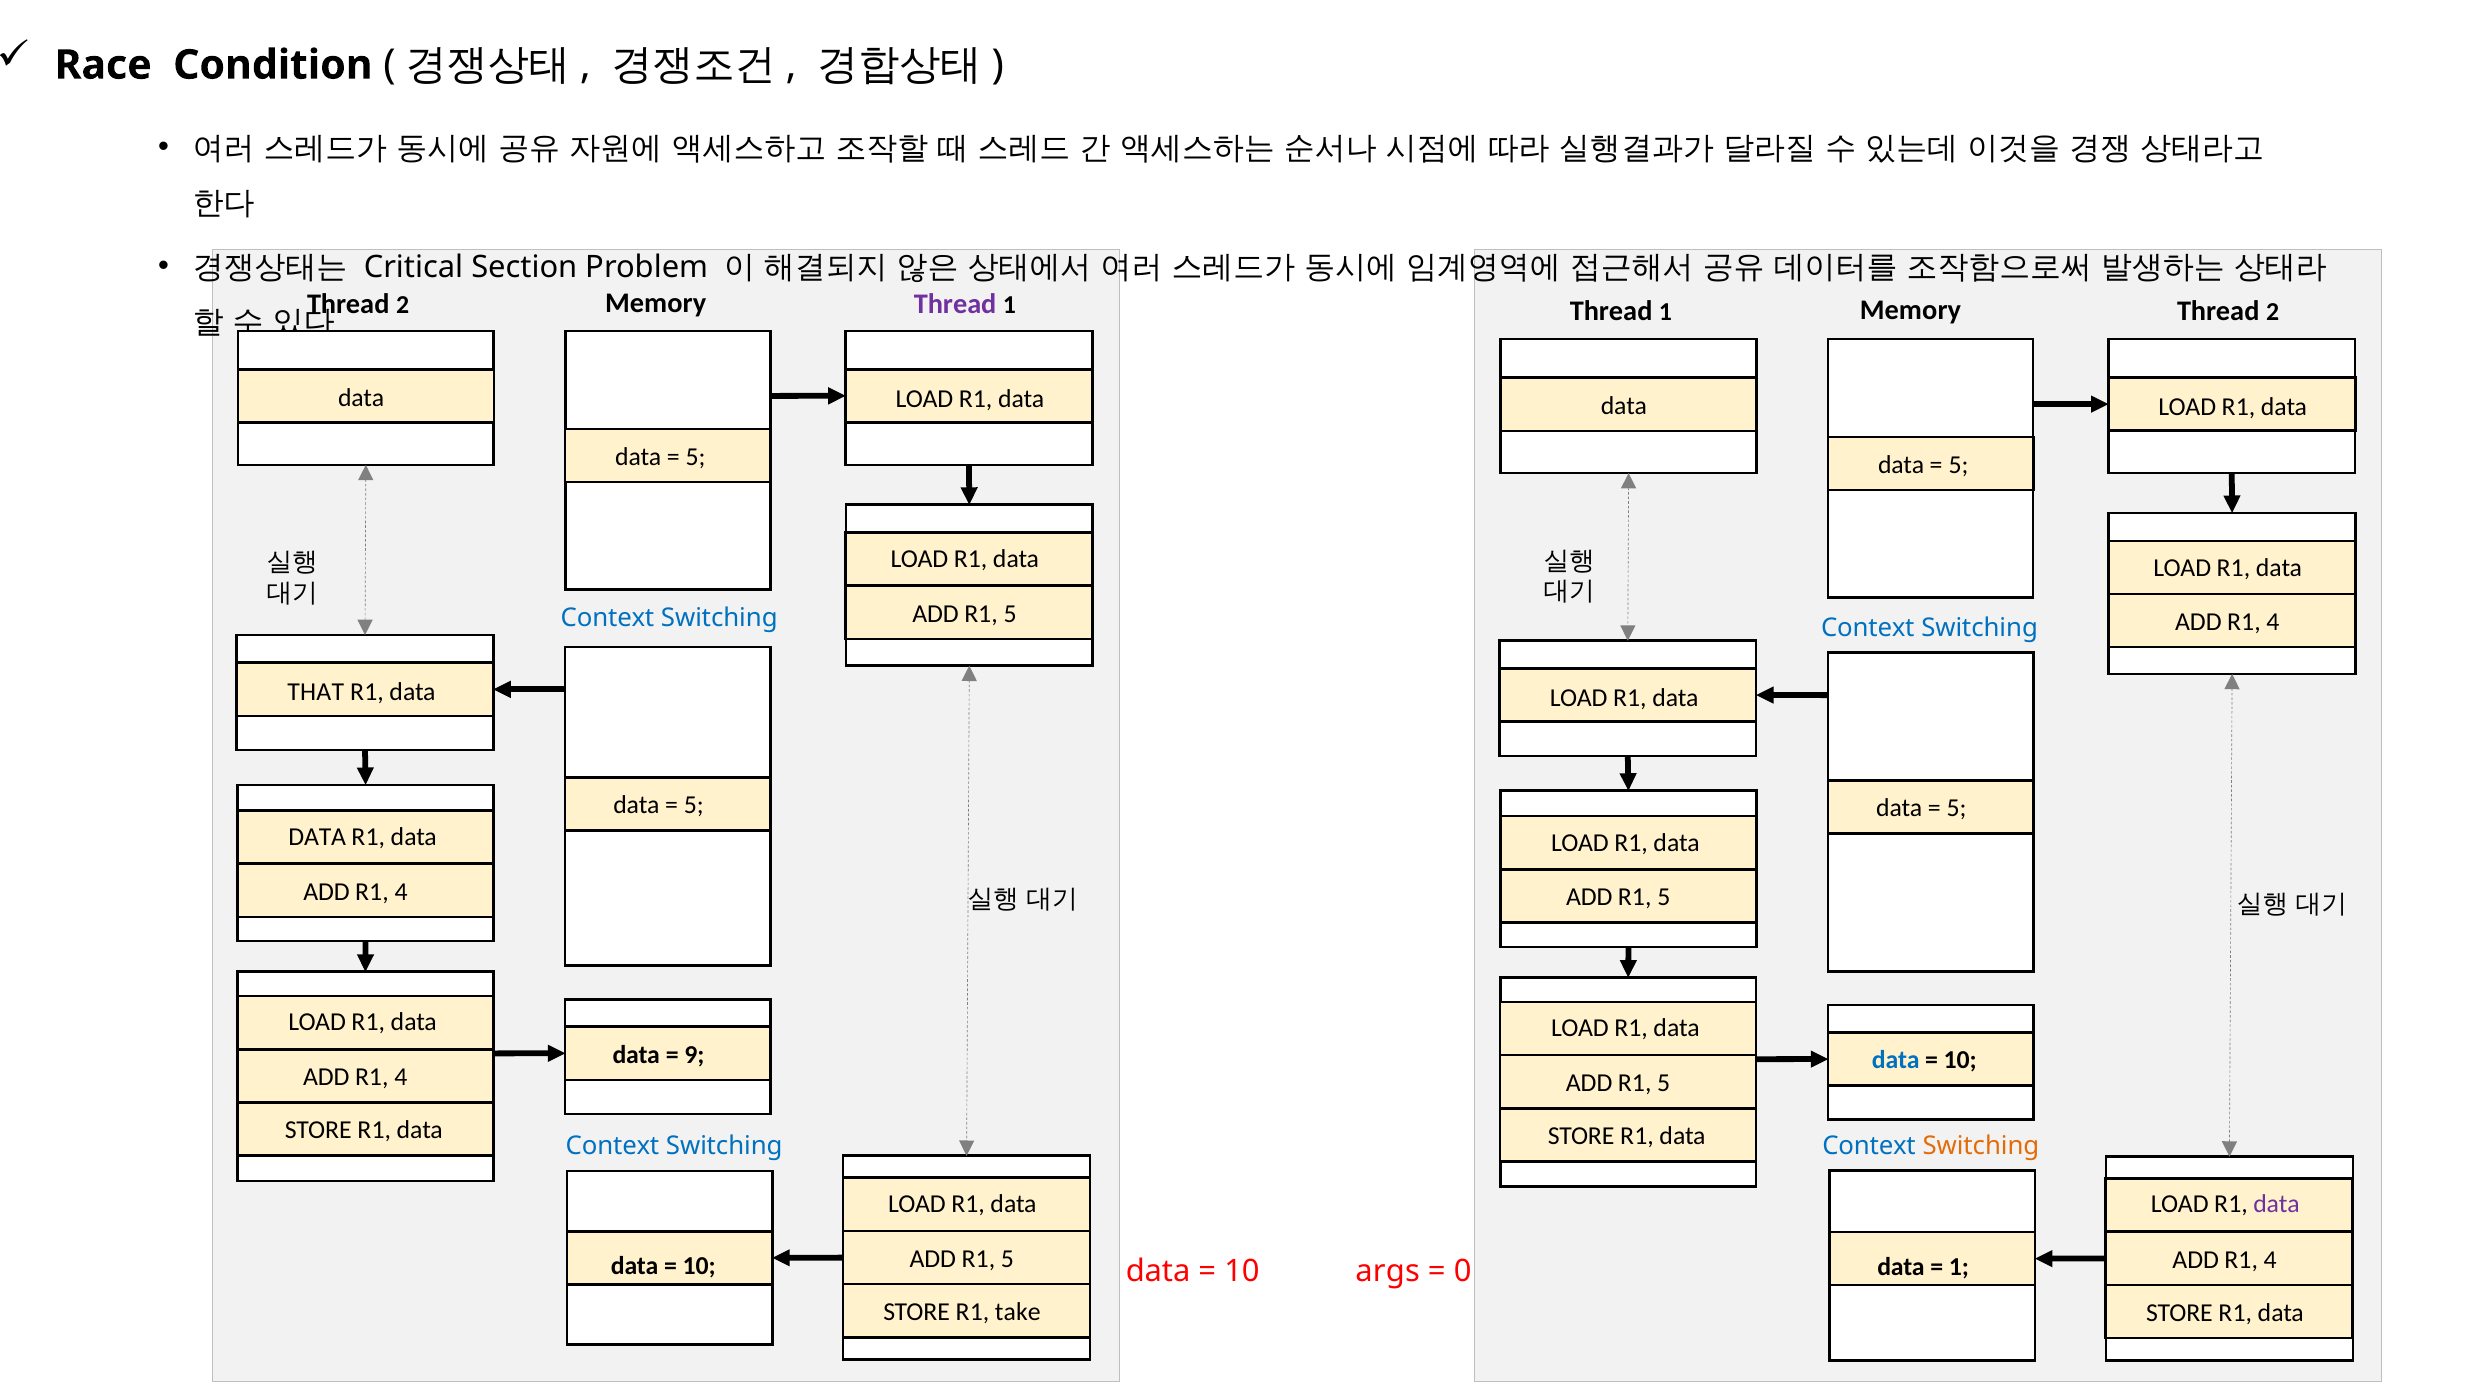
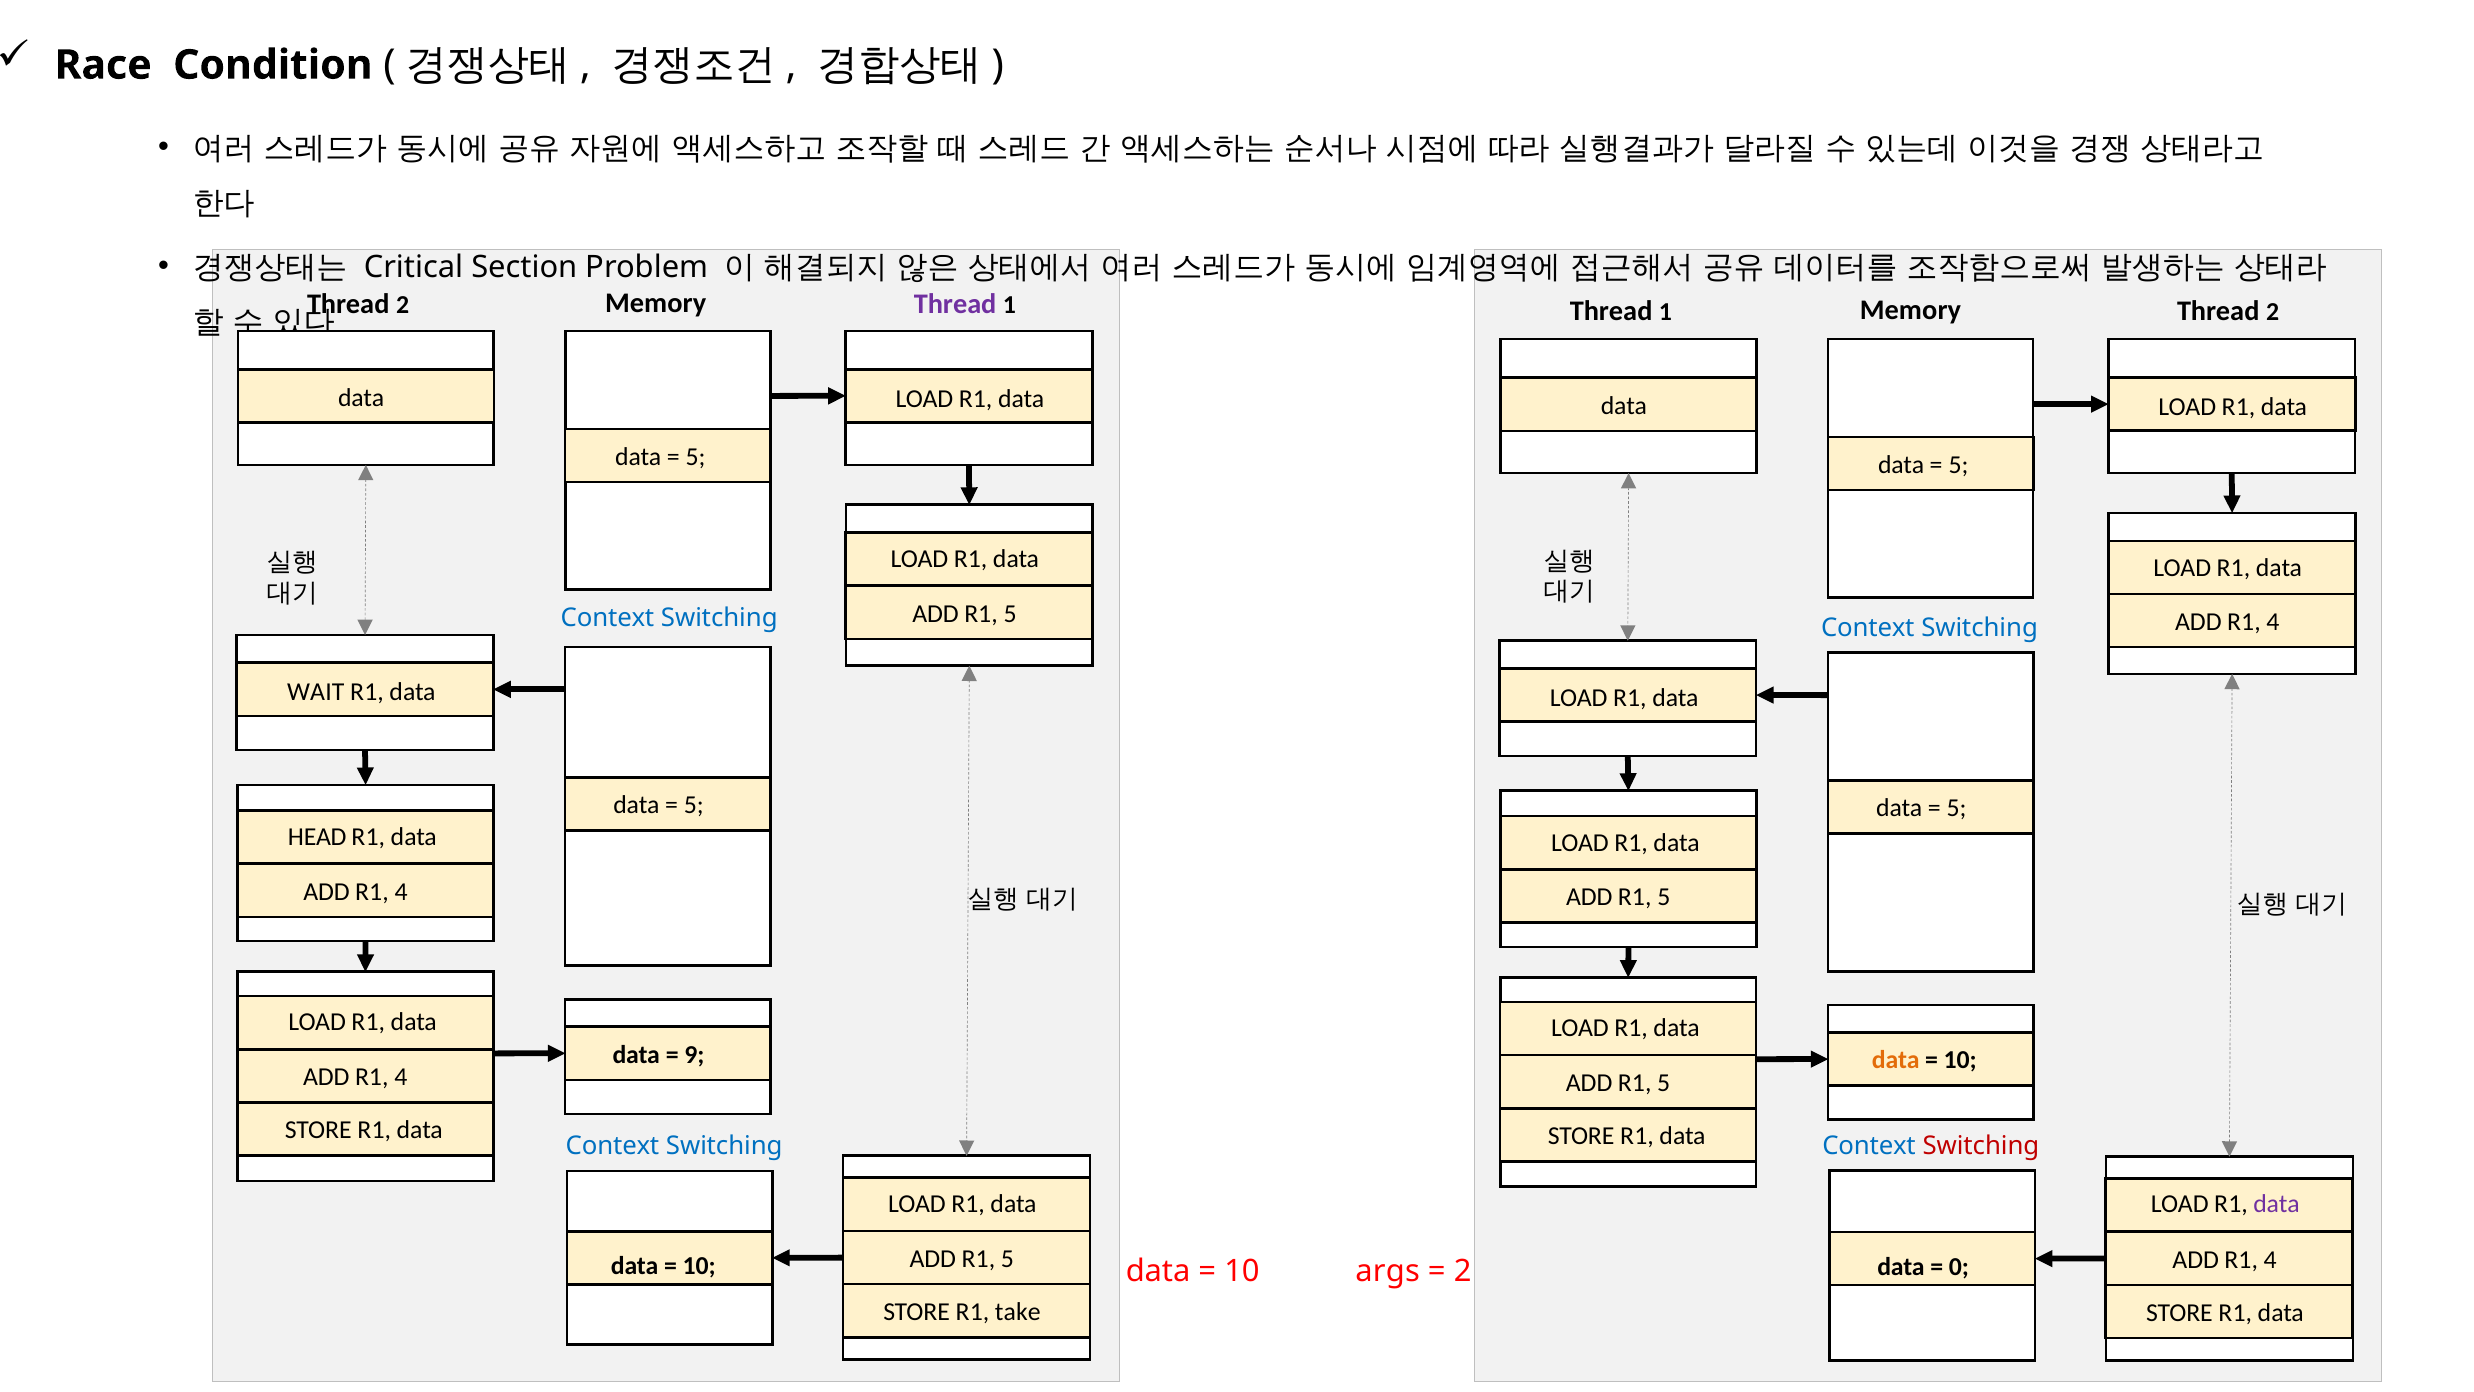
THAT: THAT -> WAIT
DATA at (317, 837): DATA -> HEAD
data at (1896, 1060) colour: blue -> orange
Switching at (1981, 1145) colour: orange -> red
1 at (1959, 1267): 1 -> 0
0 at (1463, 1271): 0 -> 2
